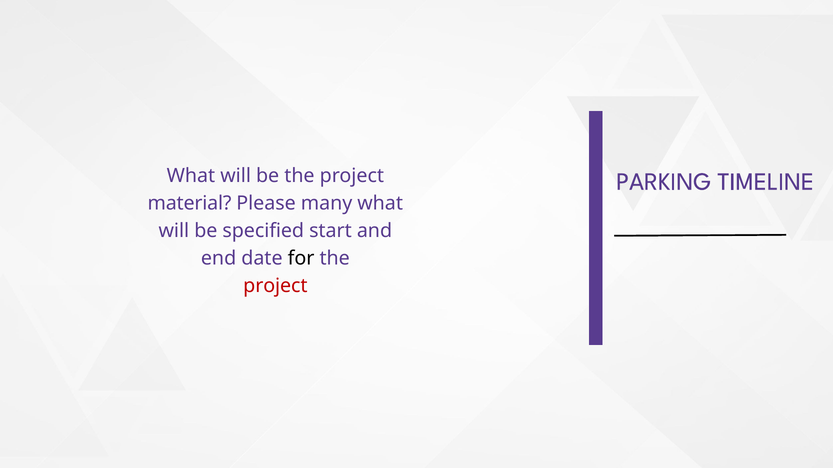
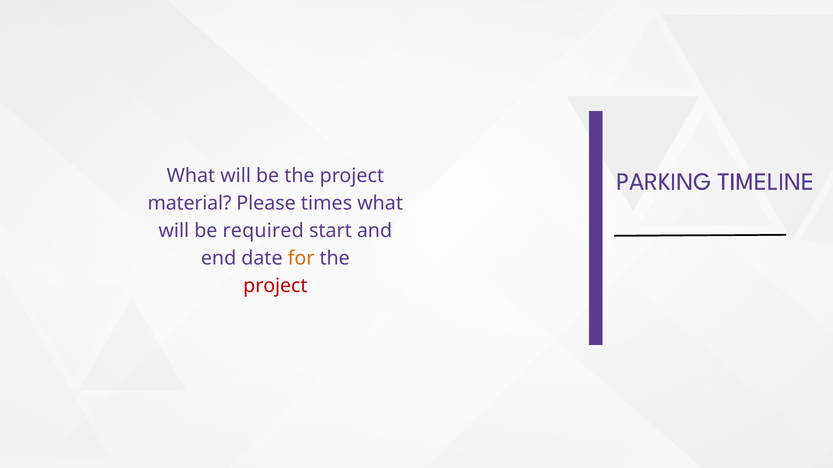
many: many -> times
specified: specified -> required
for colour: black -> orange
